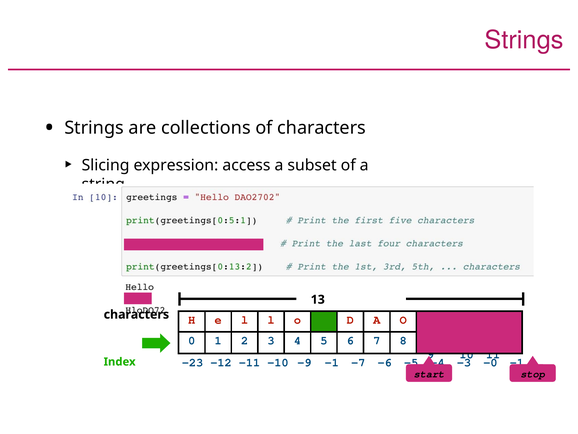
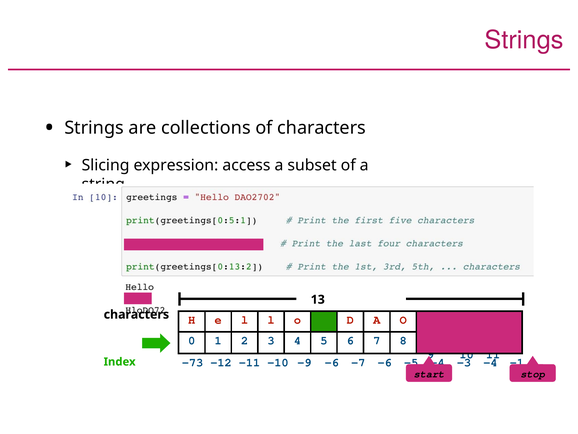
-23: -23 -> -73
-9 -1: -1 -> -6
-3 -0: -0 -> -4
